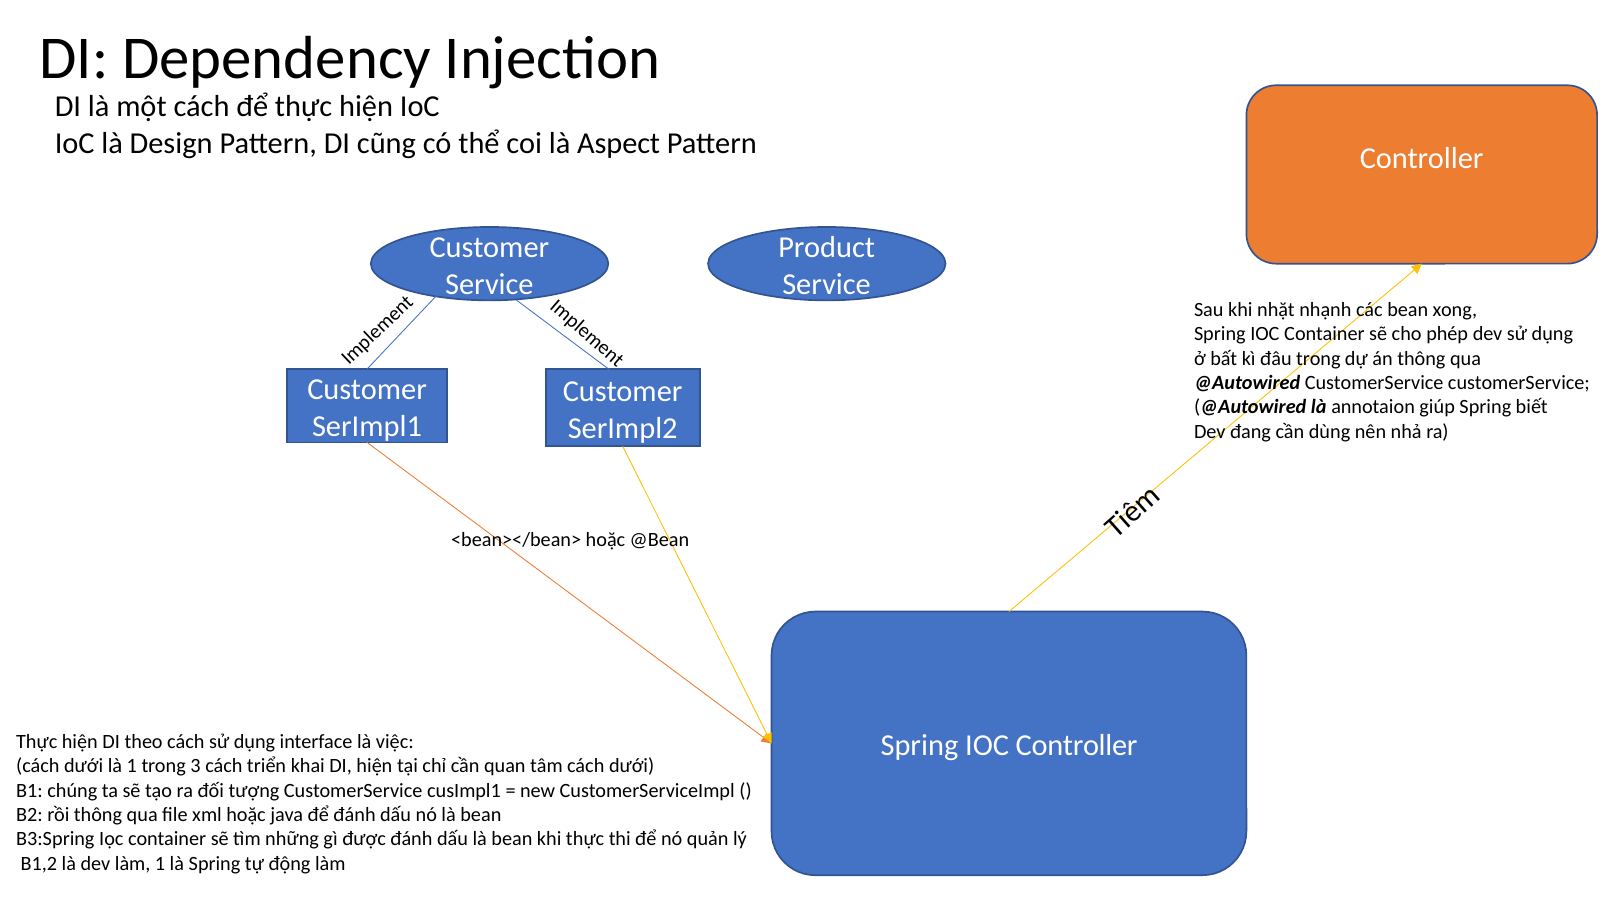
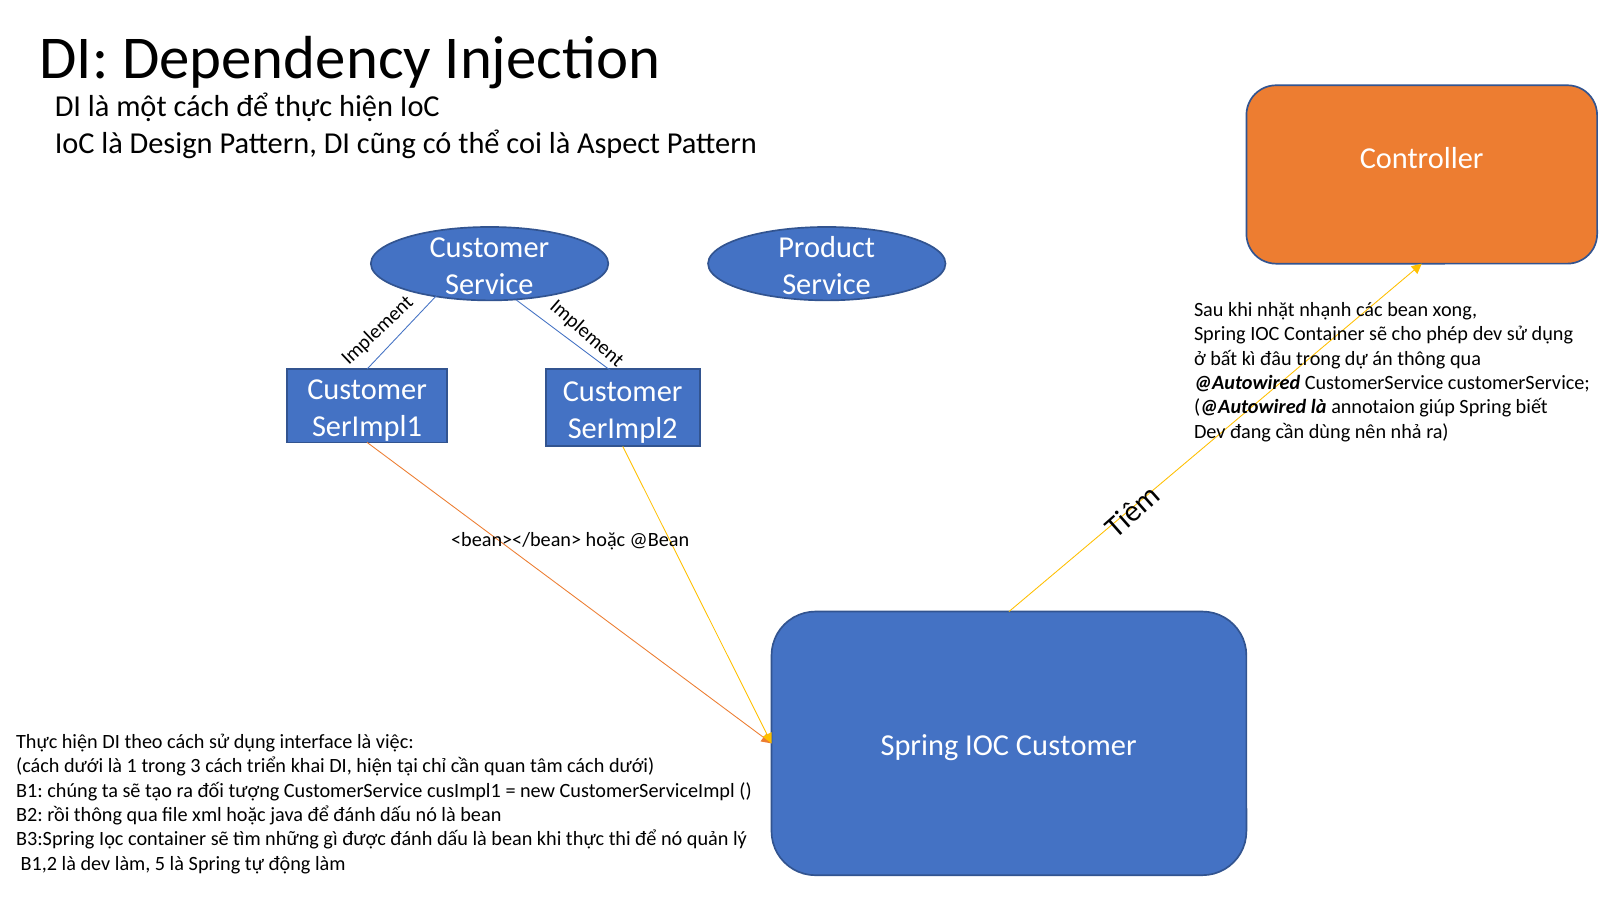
IOC Controller: Controller -> Customer
làm 1: 1 -> 5
